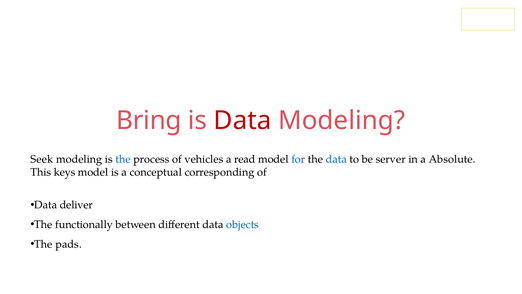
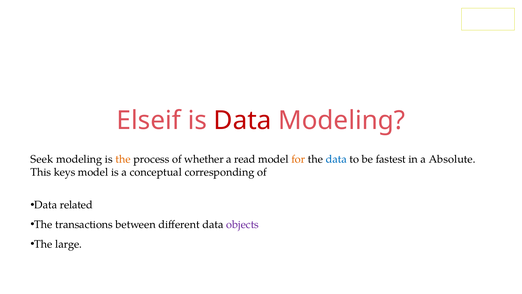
Bring: Bring -> Elseif
the at (123, 159) colour: blue -> orange
vehicles: vehicles -> whether
for colour: blue -> orange
server: server -> fastest
deliver: deliver -> related
functionally: functionally -> transactions
objects colour: blue -> purple
pads: pads -> large
